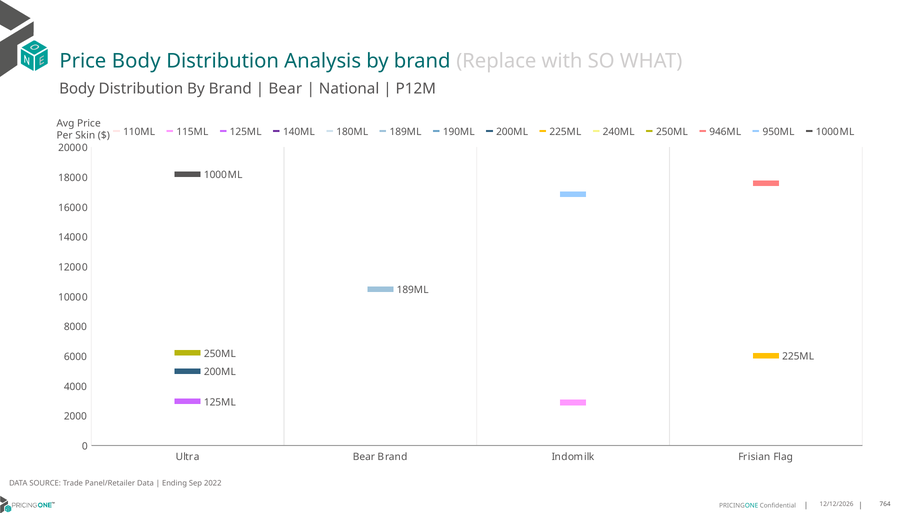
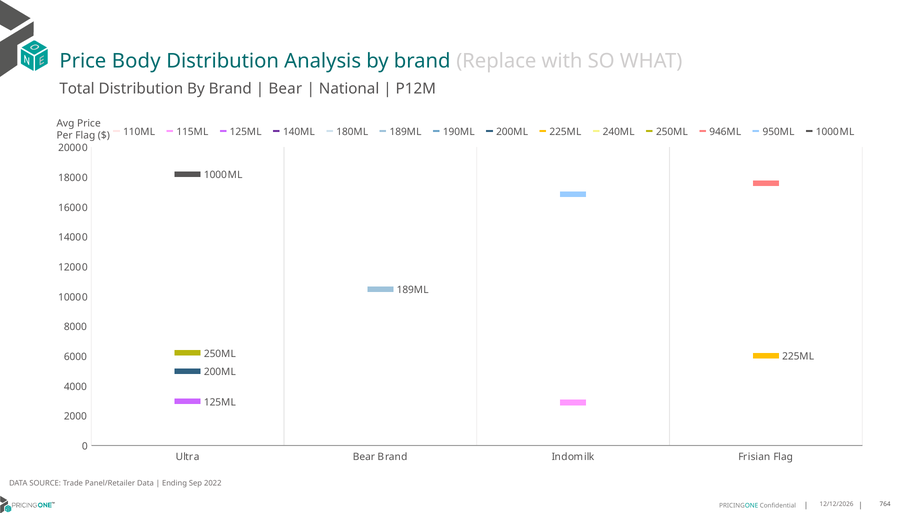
Body at (77, 89): Body -> Total
Per Skin: Skin -> Flag
